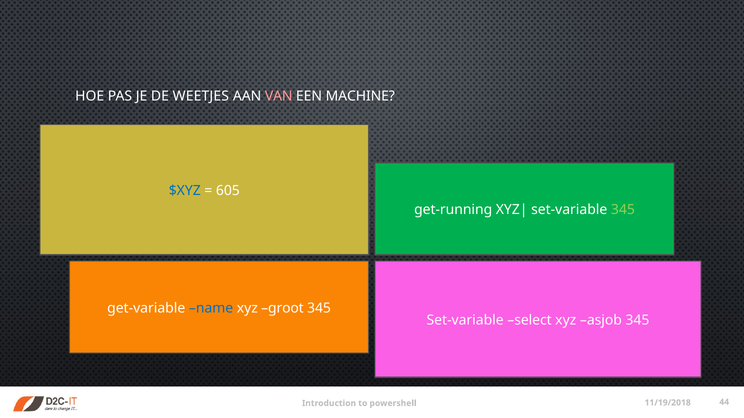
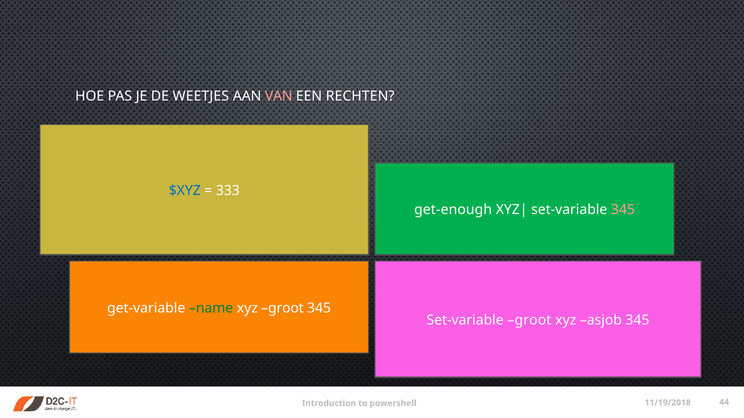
MACHINE: MACHINE -> RECHTEN
605: 605 -> 333
get-running: get-running -> get-enough
345 at (623, 210) colour: light green -> pink
name at (211, 308) colour: blue -> green
Set-variable select: select -> groot
